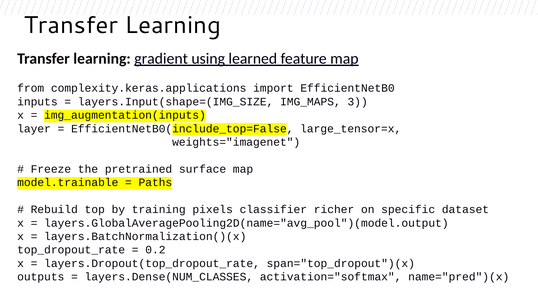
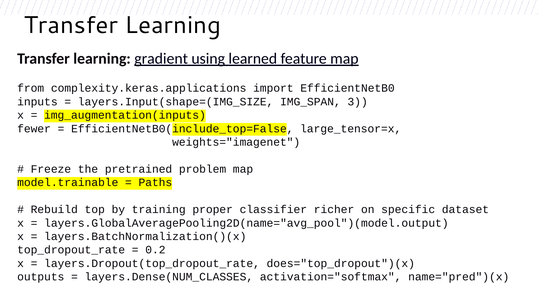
IMG_MAPS: IMG_MAPS -> IMG_SPAN
layer: layer -> fewer
surface: surface -> problem
pixels: pixels -> proper
span="top_dropout")(x: span="top_dropout")(x -> does="top_dropout")(x
